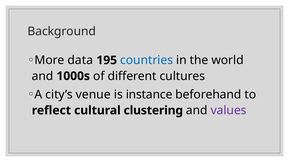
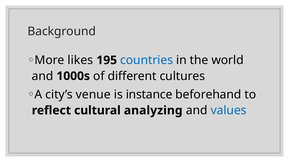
data: data -> likes
clustering: clustering -> analyzing
values colour: purple -> blue
